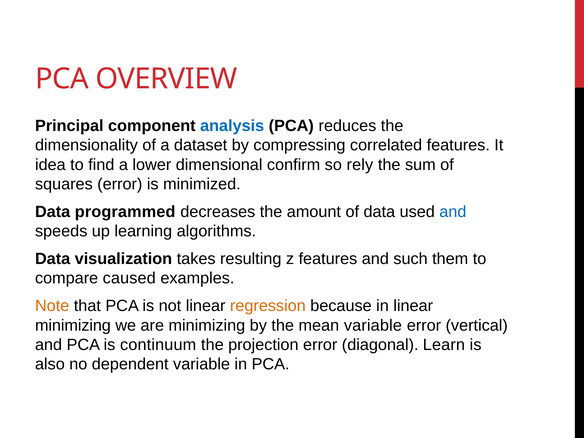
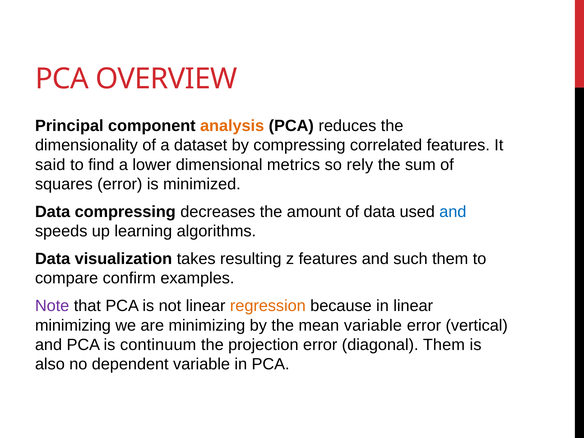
analysis colour: blue -> orange
idea: idea -> said
confirm: confirm -> metrics
Data programmed: programmed -> compressing
caused: caused -> confirm
Note colour: orange -> purple
diagonal Learn: Learn -> Them
